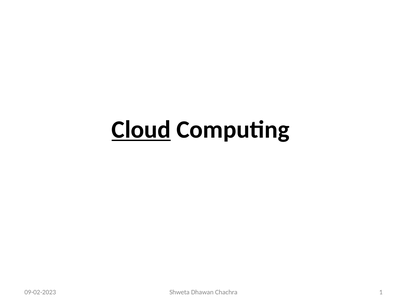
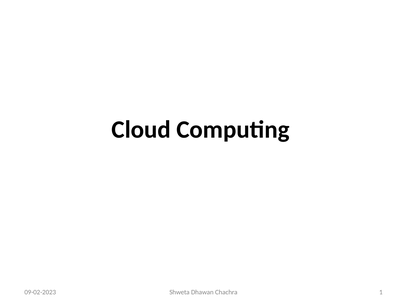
Cloud underline: present -> none
